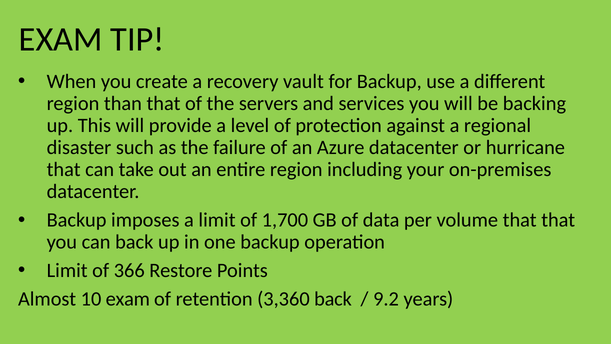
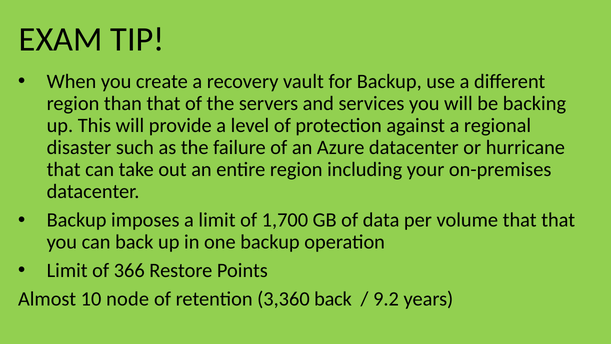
10 exam: exam -> node
